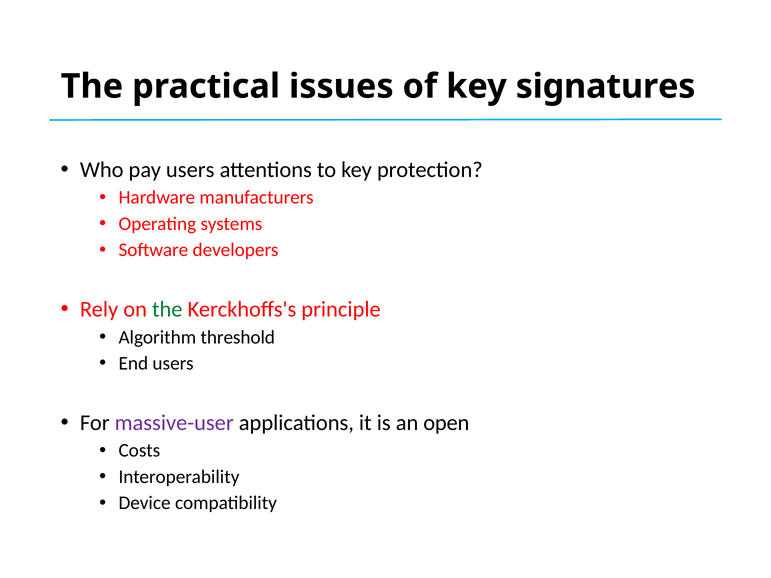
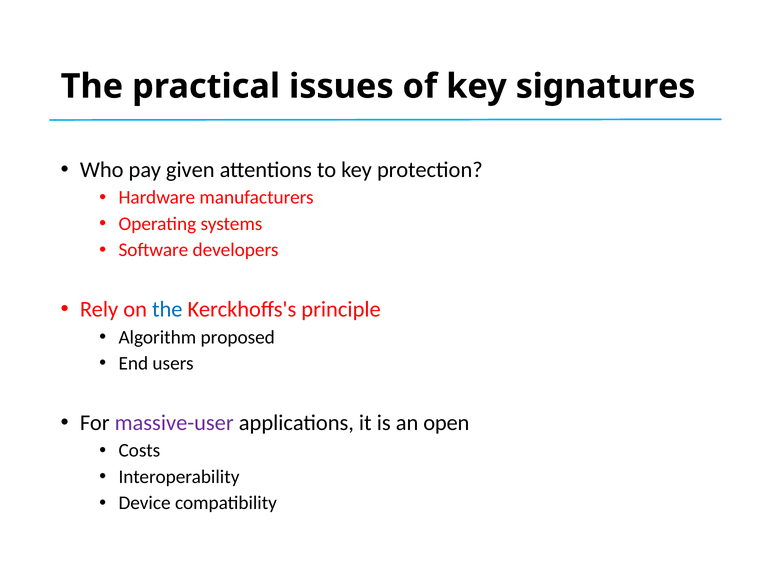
pay users: users -> given
the at (167, 309) colour: green -> blue
threshold: threshold -> proposed
